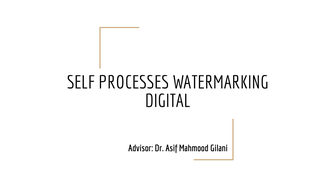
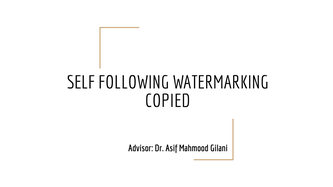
PROCESSES: PROCESSES -> FOLLOWING
DIGITAL: DIGITAL -> COPIED
